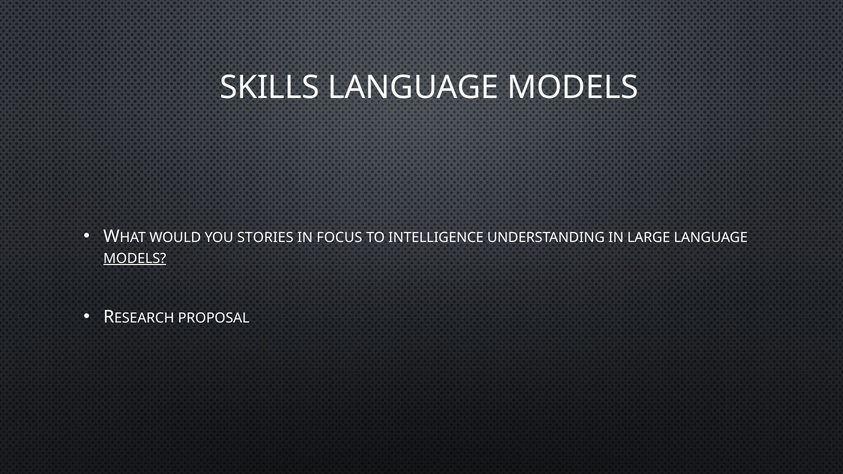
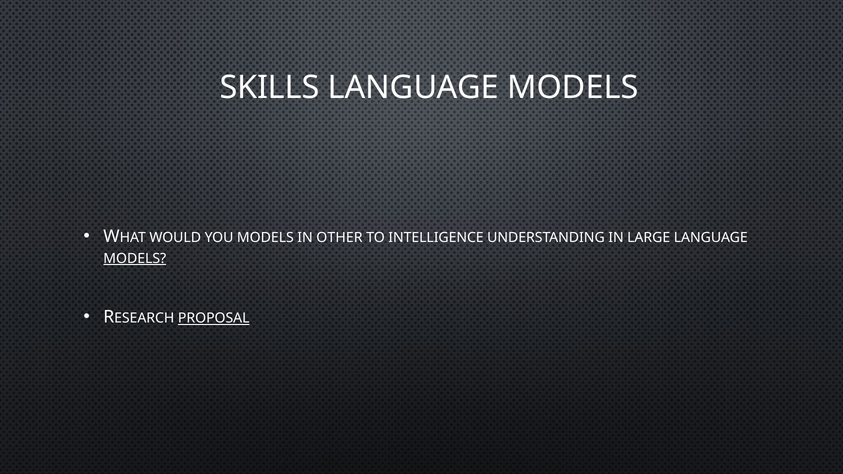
YOU STORIES: STORIES -> MODELS
FOCUS: FOCUS -> OTHER
PROPOSAL underline: none -> present
